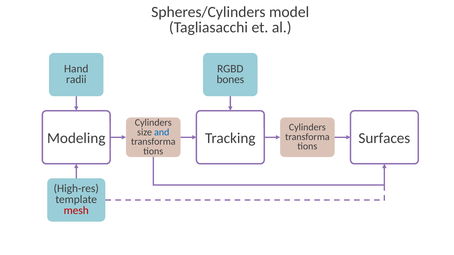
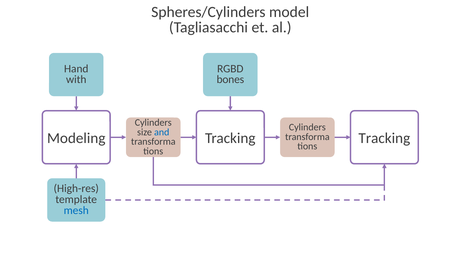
radii: radii -> with
Tracking Surfaces: Surfaces -> Tracking
mesh colour: red -> blue
